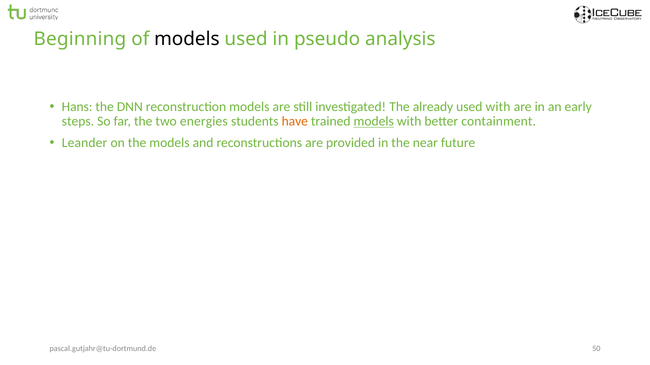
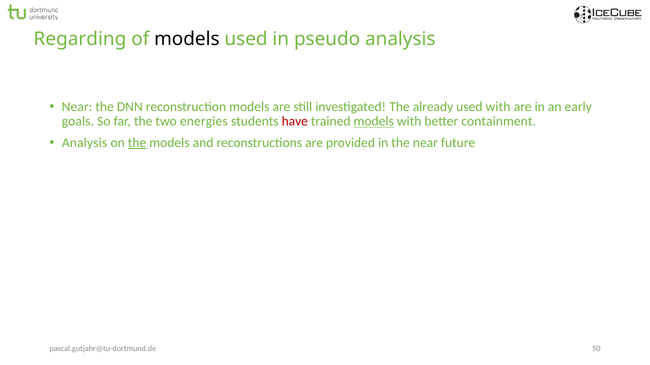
Beginning: Beginning -> Regarding
Hans at (77, 107): Hans -> Near
steps: steps -> goals
have colour: orange -> red
Leander at (85, 143): Leander -> Analysis
the at (137, 143) underline: none -> present
